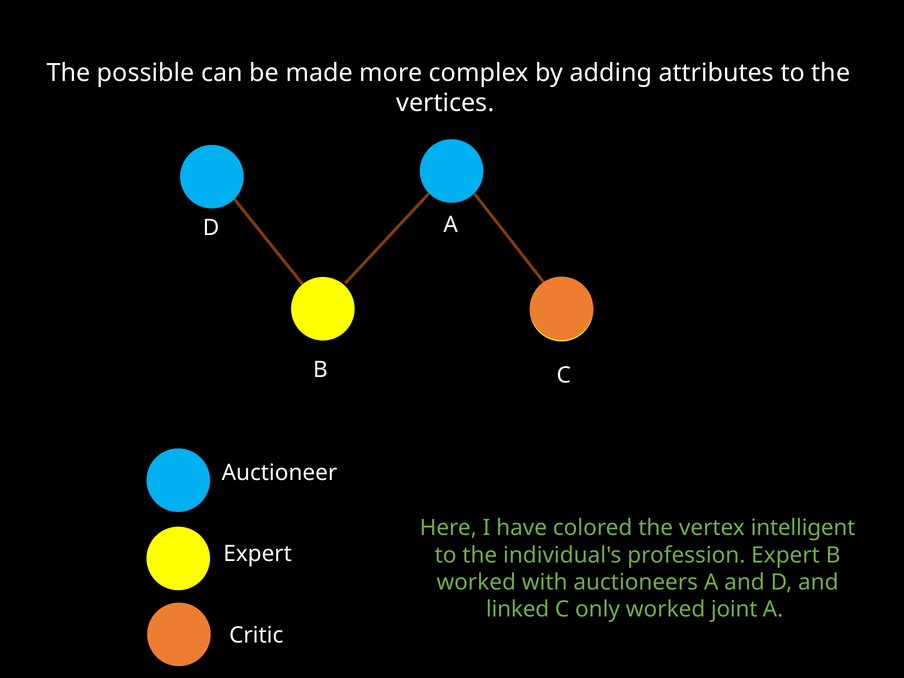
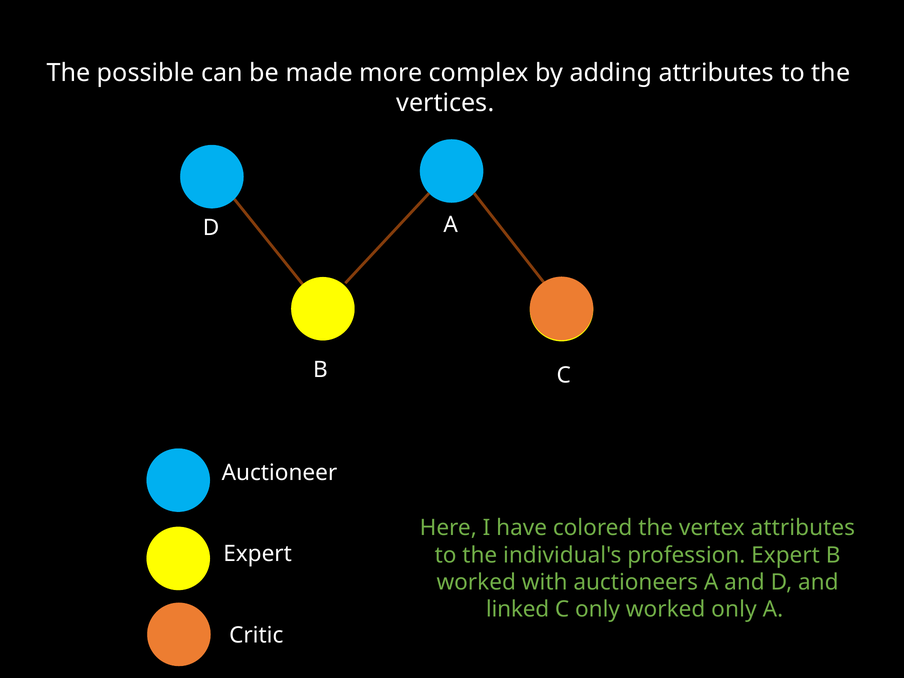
vertex intelligent: intelligent -> attributes
worked joint: joint -> only
